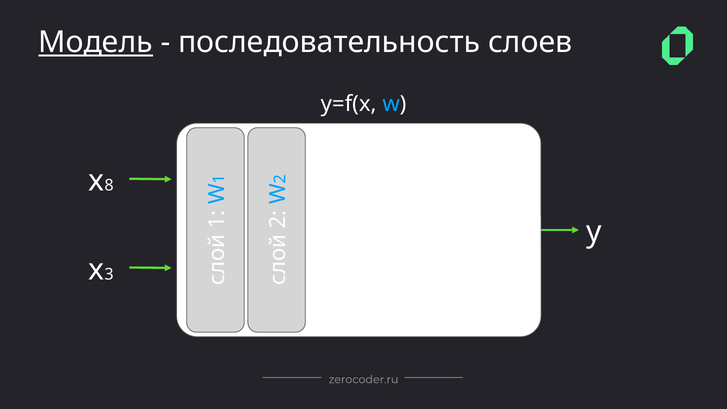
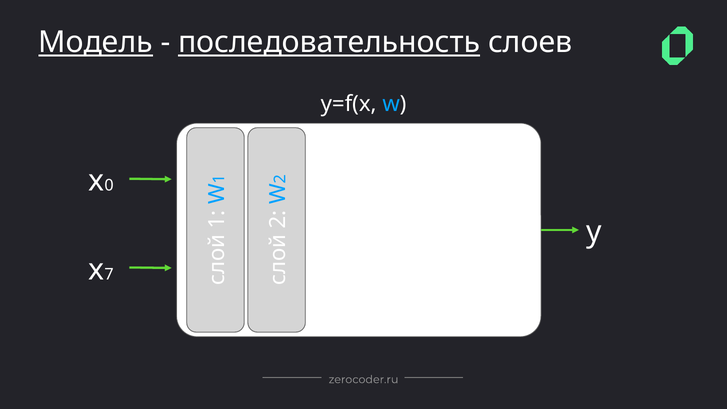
последовательность underline: none -> present
8: 8 -> 0
3: 3 -> 7
